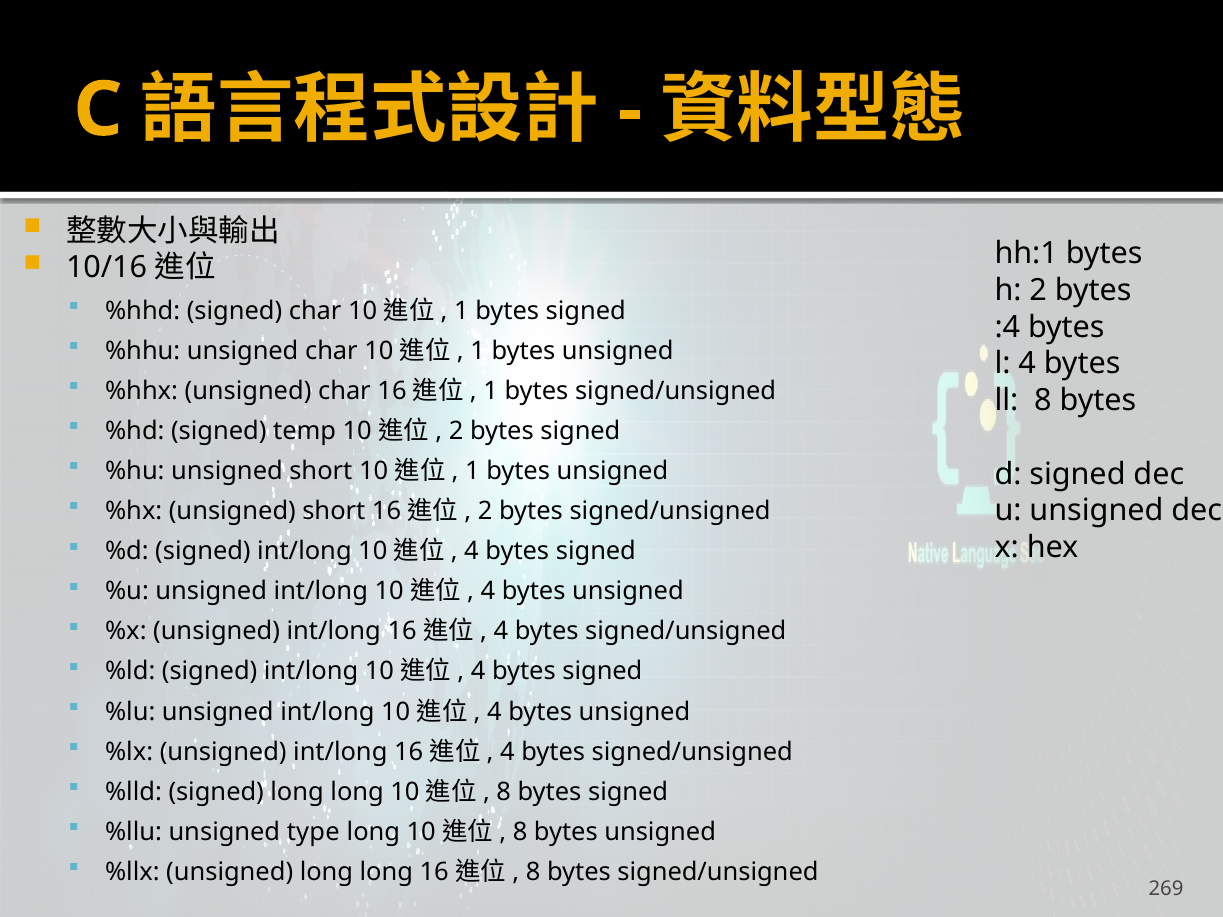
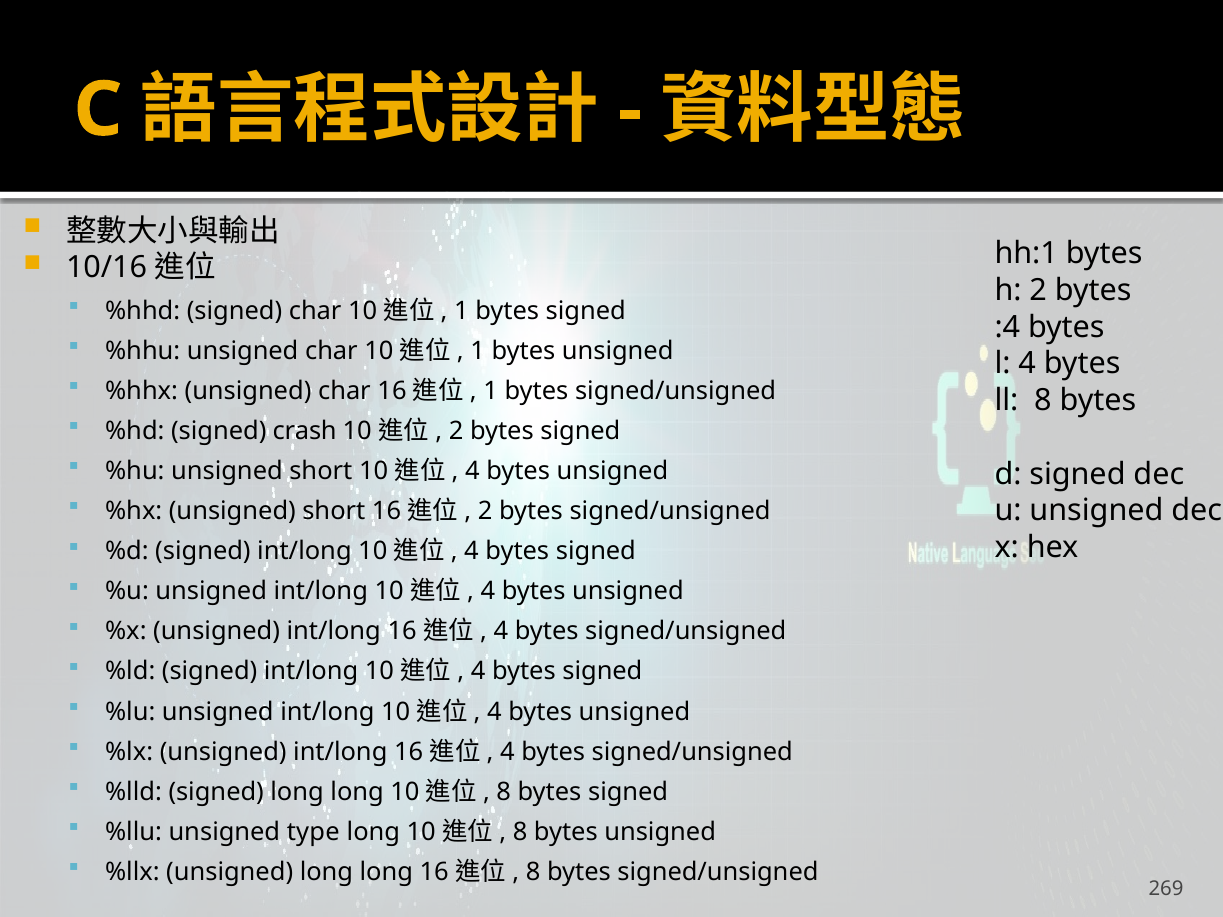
temp: temp -> crash
1 at (472, 471): 1 -> 4
